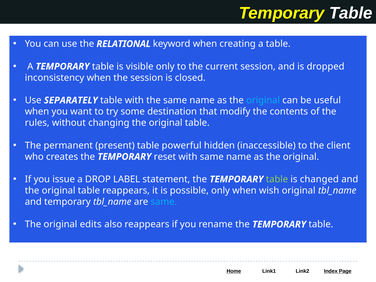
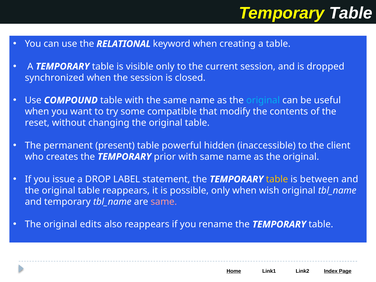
inconsistency: inconsistency -> synchronized
SEPARATELY: SEPARATELY -> COMPOUND
destination: destination -> compatible
rules: rules -> reset
reset: reset -> prior
table at (277, 179) colour: light green -> yellow
changed: changed -> between
same at (164, 202) colour: light blue -> pink
